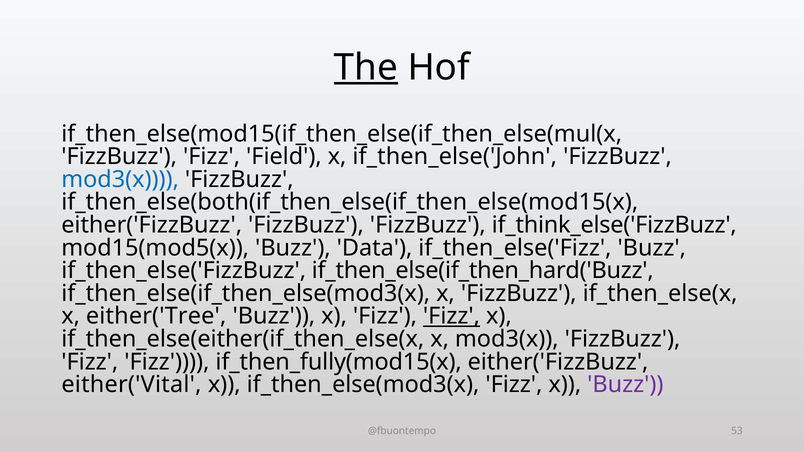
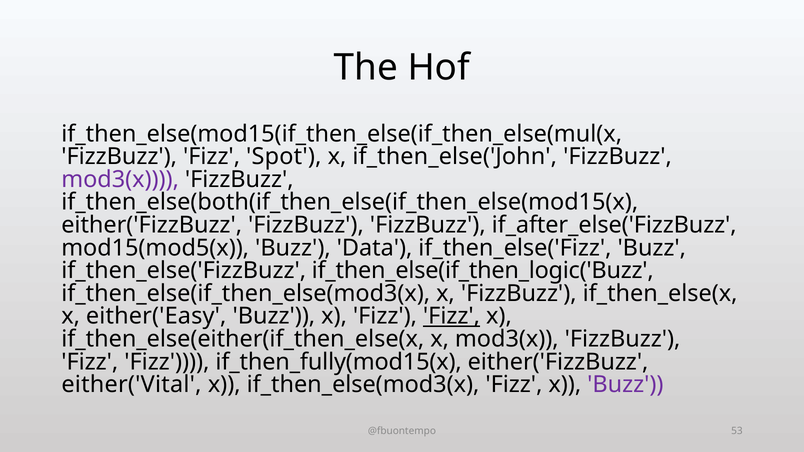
The underline: present -> none
Field: Field -> Spot
mod3(x at (120, 180) colour: blue -> purple
if_think_else('FizzBuzz: if_think_else('FizzBuzz -> if_after_else('FizzBuzz
if_then_else(if_then_hard('Buzz: if_then_else(if_then_hard('Buzz -> if_then_else(if_then_logic('Buzz
either('Tree: either('Tree -> either('Easy
